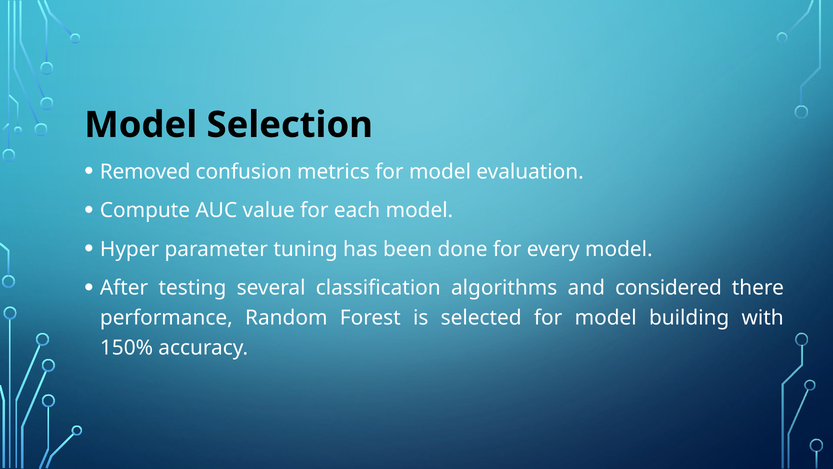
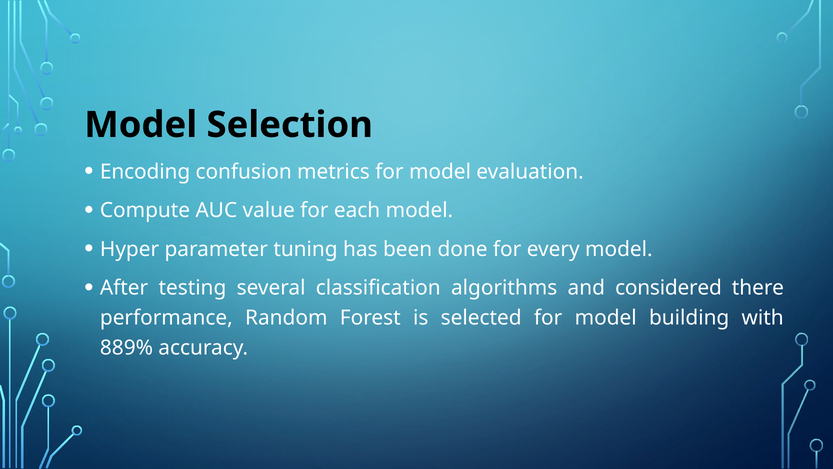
Removed: Removed -> Encoding
150%: 150% -> 889%
